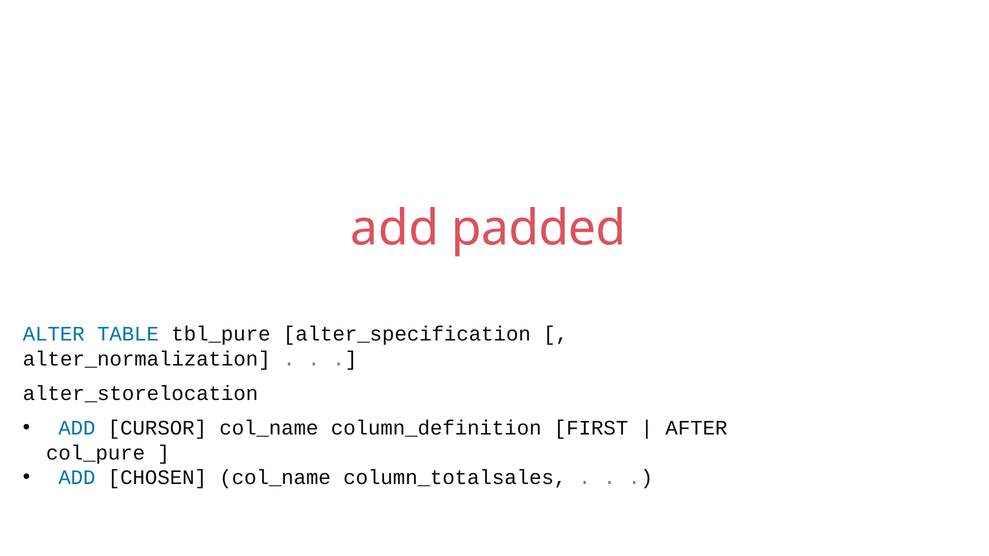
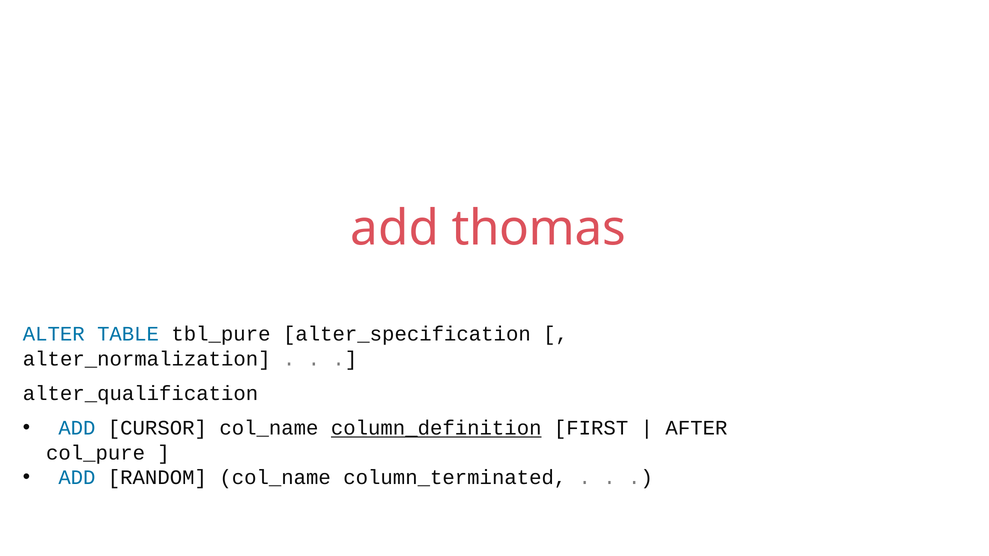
padded: padded -> thomas
alter_storelocation: alter_storelocation -> alter_qualification
column_definition underline: none -> present
CHOSEN: CHOSEN -> RANDOM
column_totalsales: column_totalsales -> column_terminated
